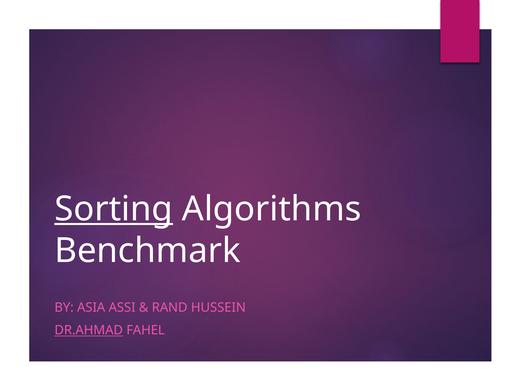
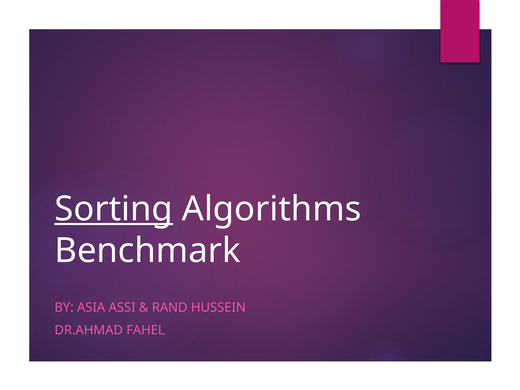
DR.AHMAD underline: present -> none
